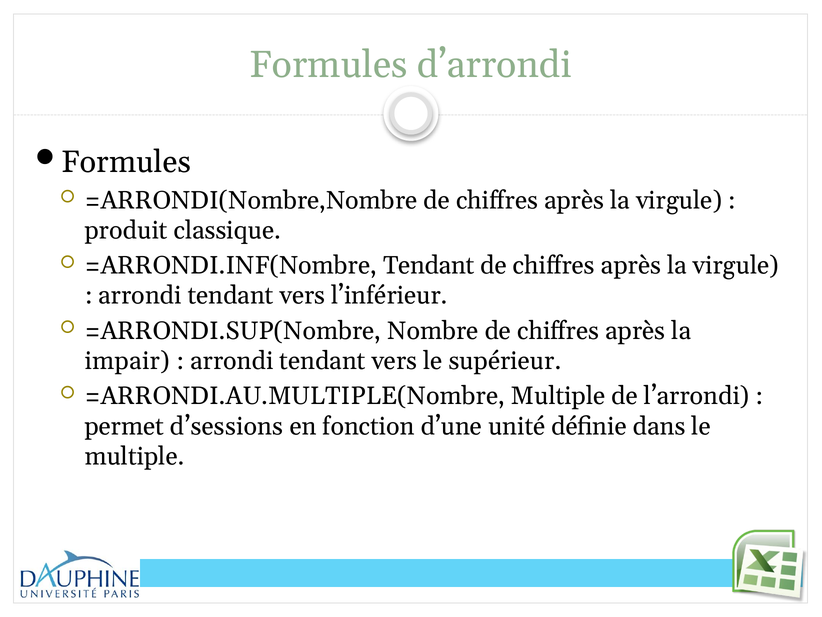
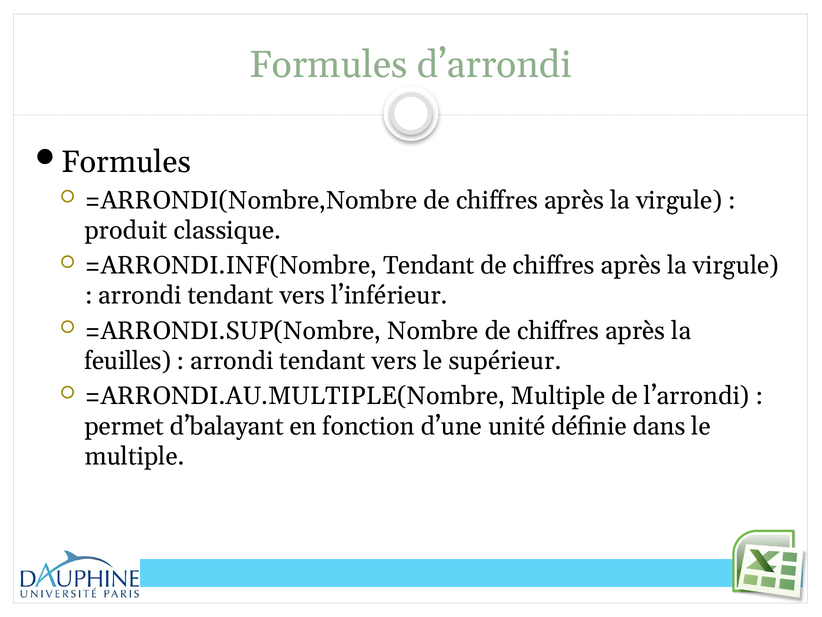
impair: impair -> feuilles
d’sessions: d’sessions -> d’balayant
